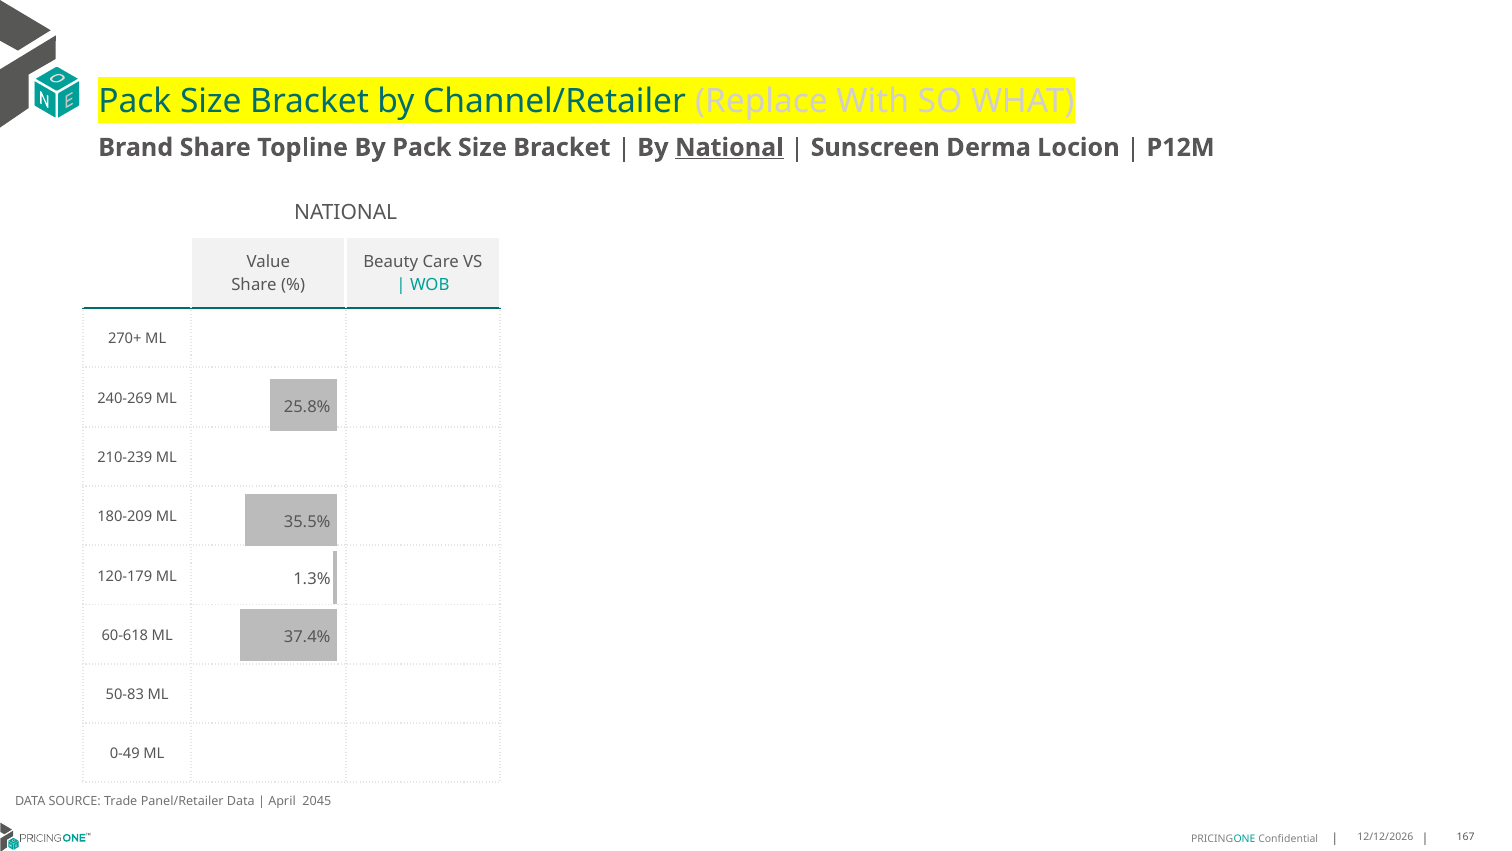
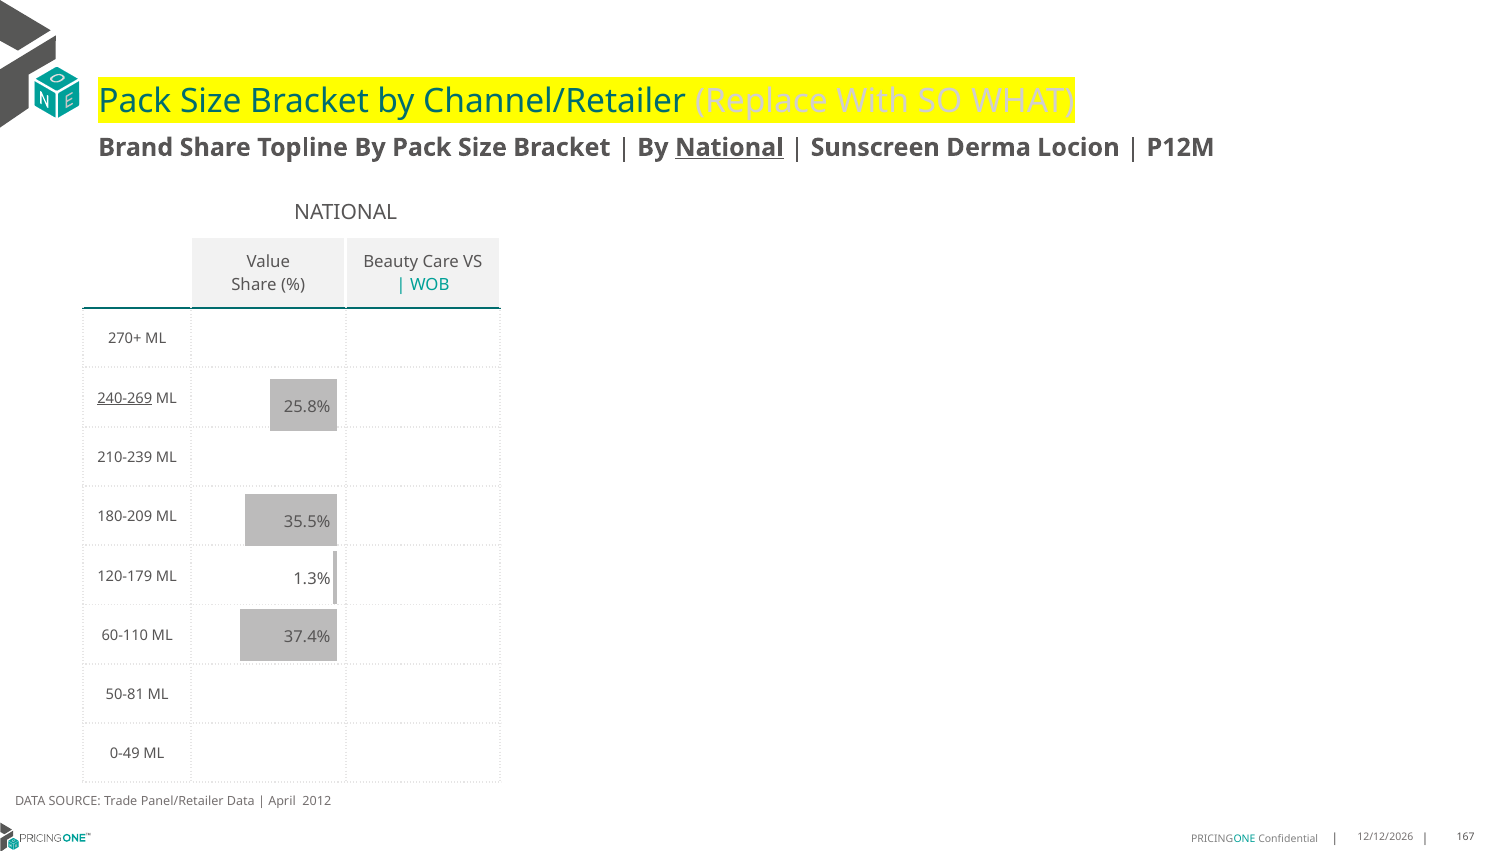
240-269 underline: none -> present
60-618: 60-618 -> 60-110
50-83: 50-83 -> 50-81
2045: 2045 -> 2012
